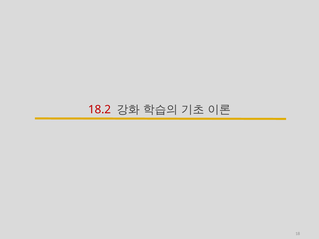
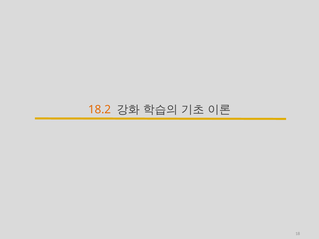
18.2 colour: red -> orange
